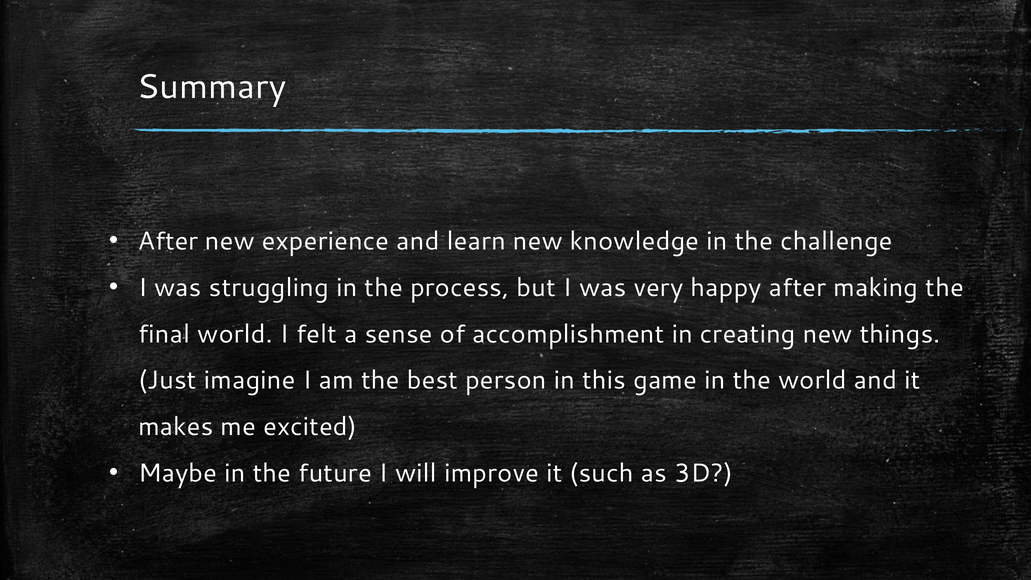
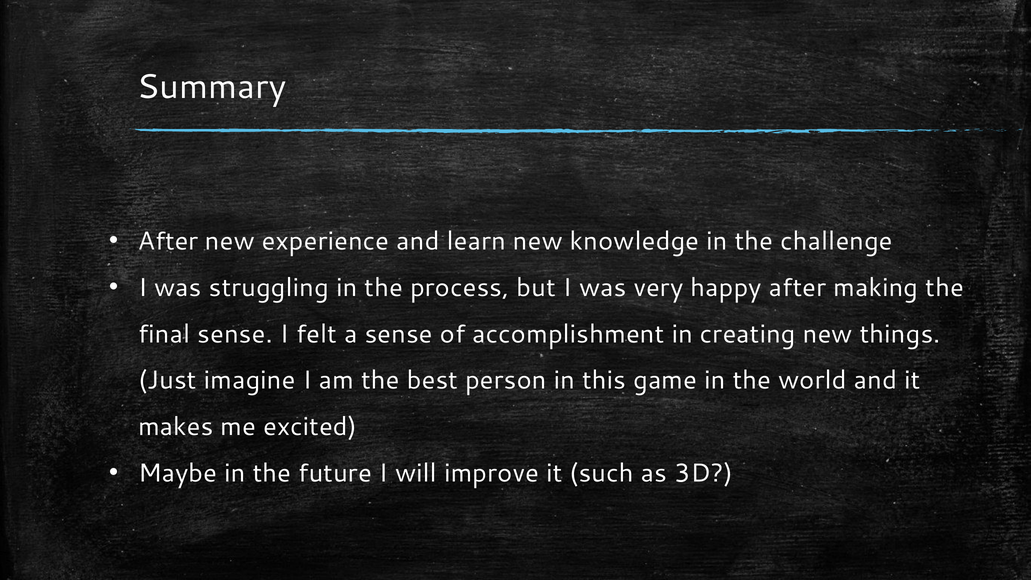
final world: world -> sense
